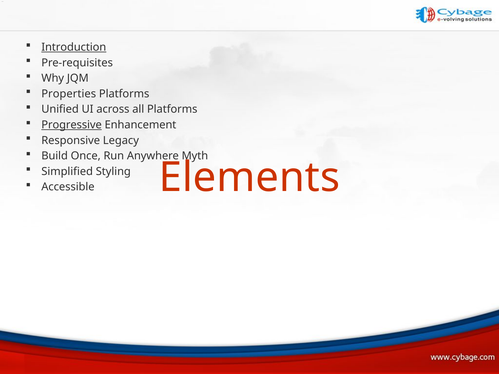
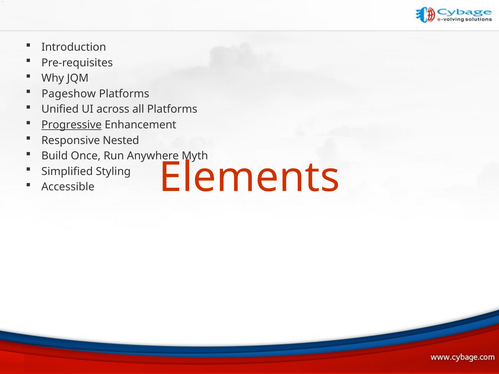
Introduction underline: present -> none
Properties: Properties -> Pageshow
Legacy: Legacy -> Nested
